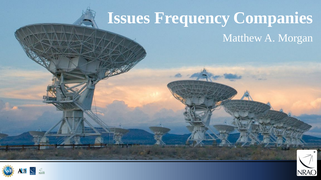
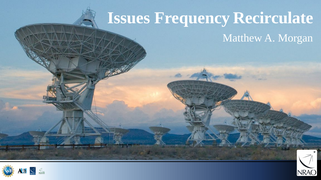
Companies: Companies -> Recirculate
